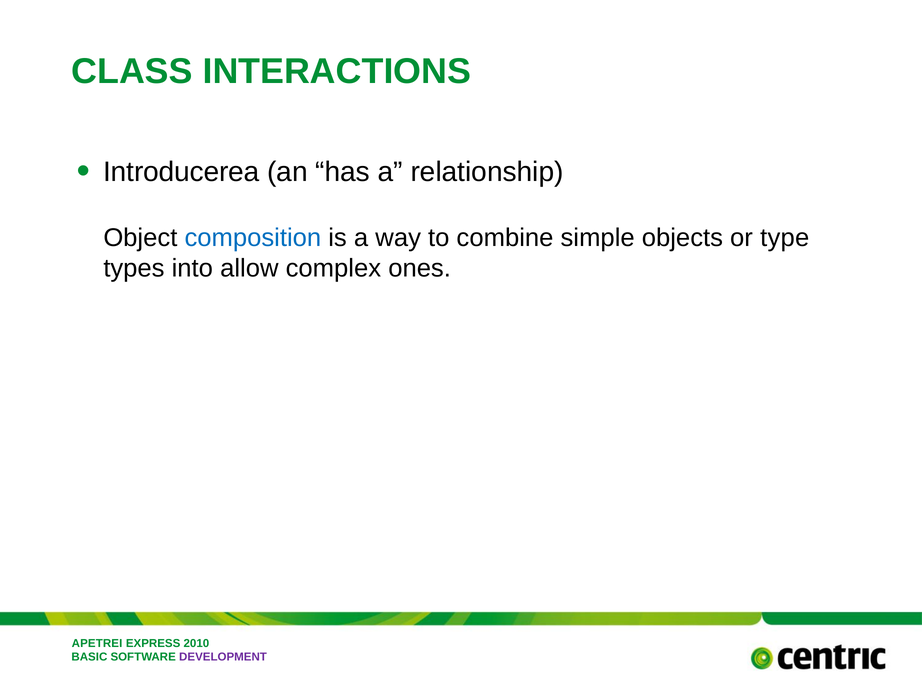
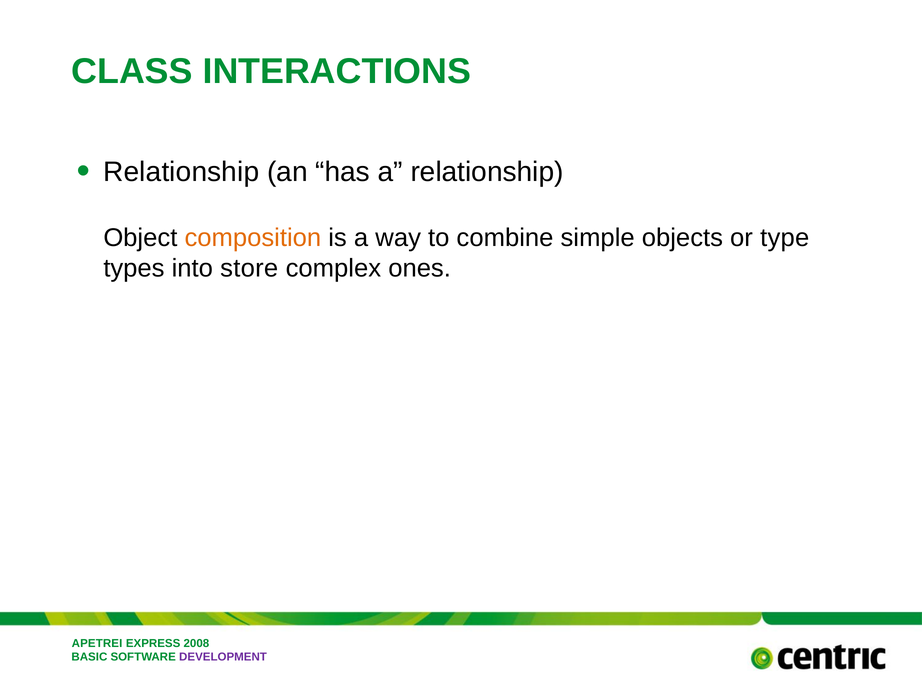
Introducerea at (181, 172): Introducerea -> Relationship
composition colour: blue -> orange
allow: allow -> store
2010: 2010 -> 2008
